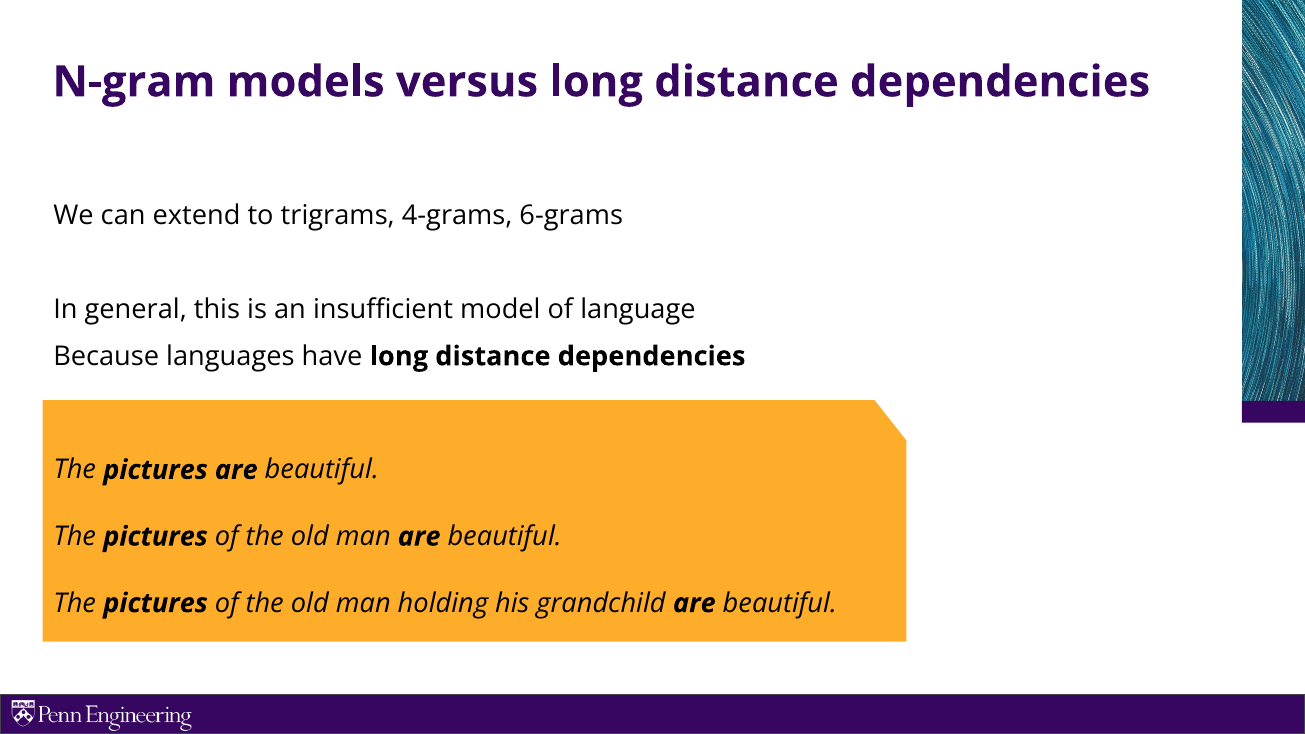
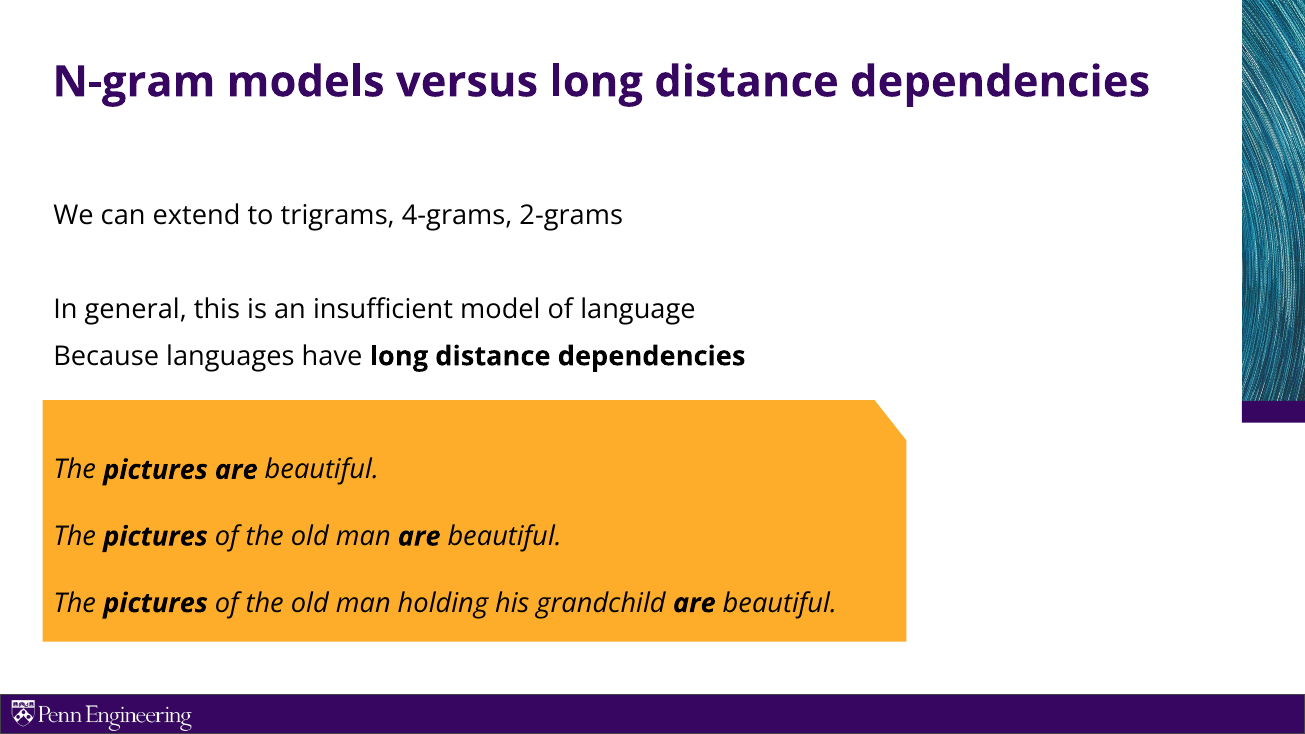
6-grams: 6-grams -> 2-grams
